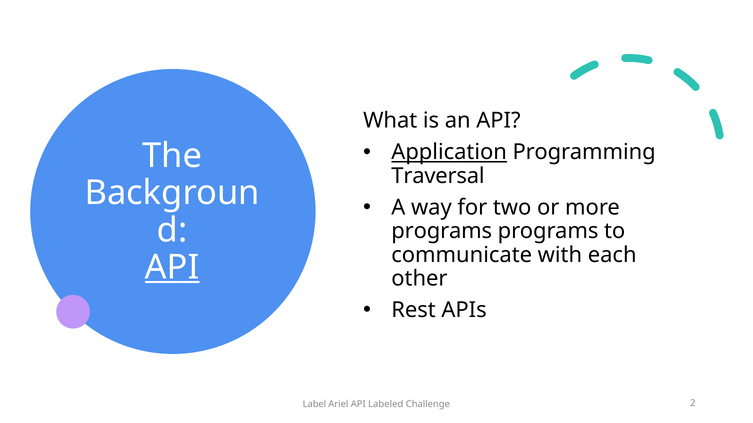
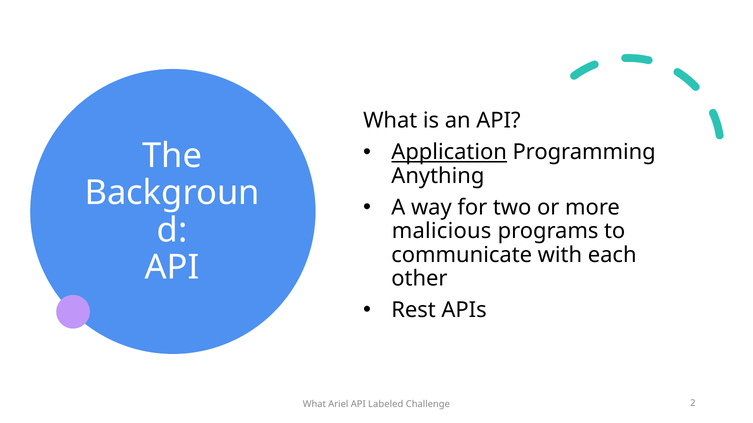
Traversal: Traversal -> Anything
programs at (442, 231): programs -> malicious
API at (172, 268) underline: present -> none
Label at (314, 404): Label -> What
